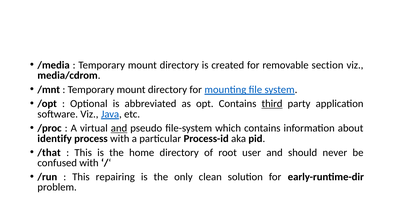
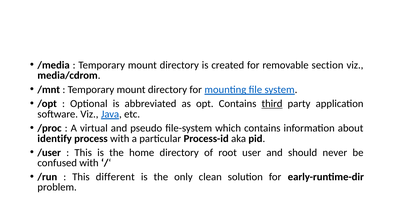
and at (119, 129) underline: present -> none
/that: /that -> /user
repairing: repairing -> different
